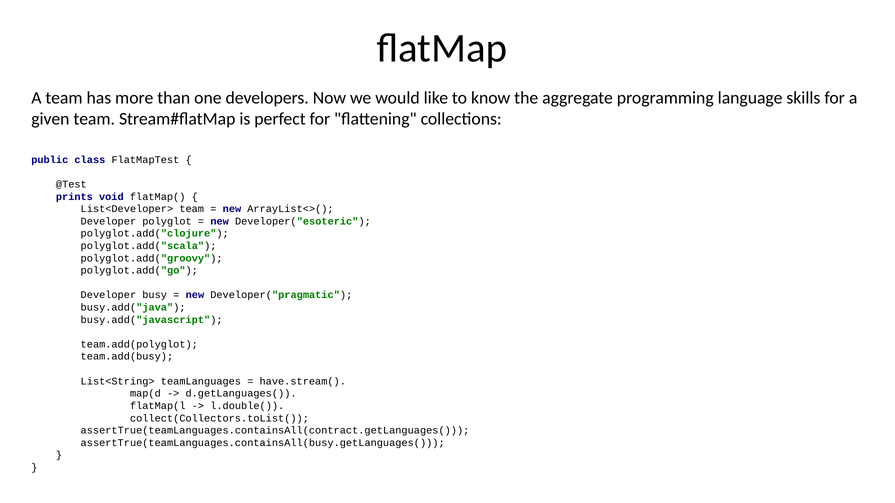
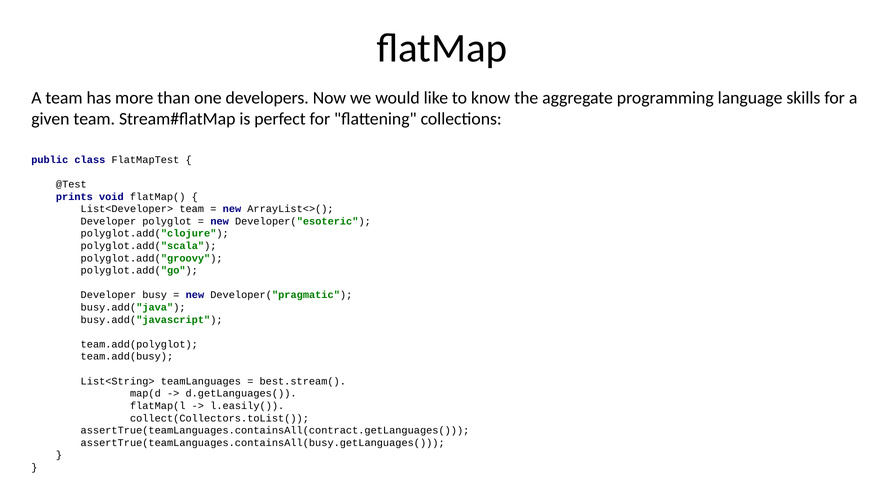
have.stream(: have.stream( -> best.stream(
l.double(: l.double( -> l.easily(
